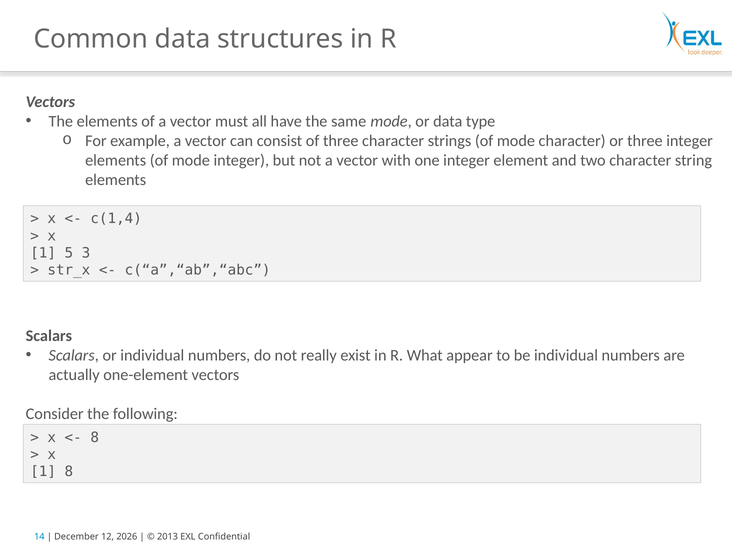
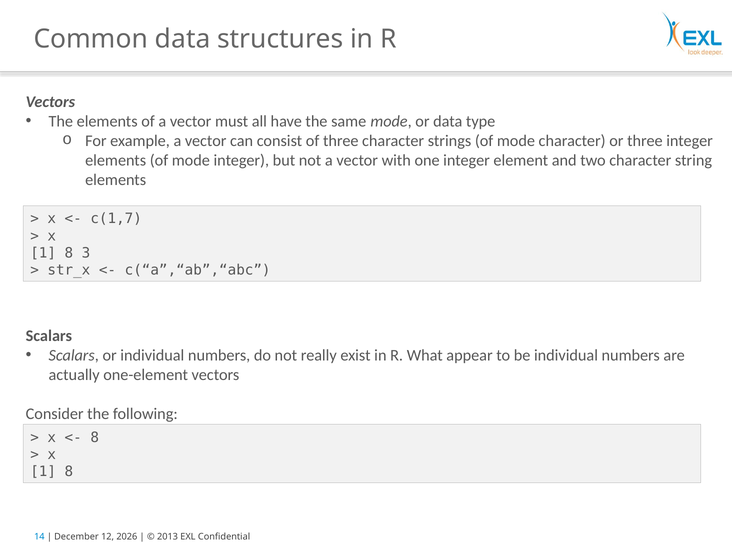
c(1,4: c(1,4 -> c(1,7
5 at (69, 253): 5 -> 8
